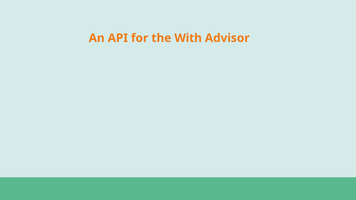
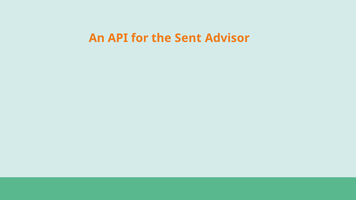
With: With -> Sent
